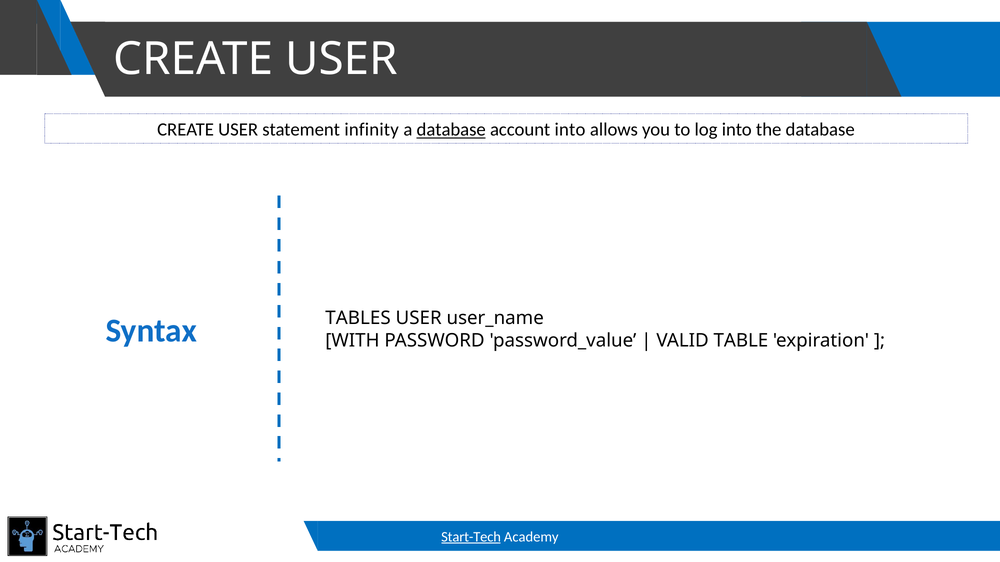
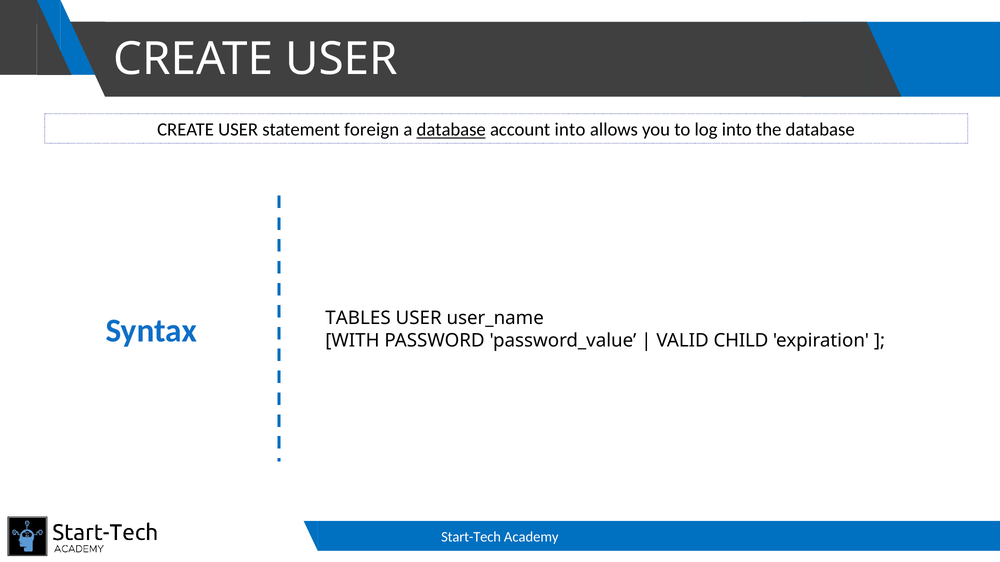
infinity: infinity -> foreign
TABLE: TABLE -> CHILD
Start-Tech underline: present -> none
